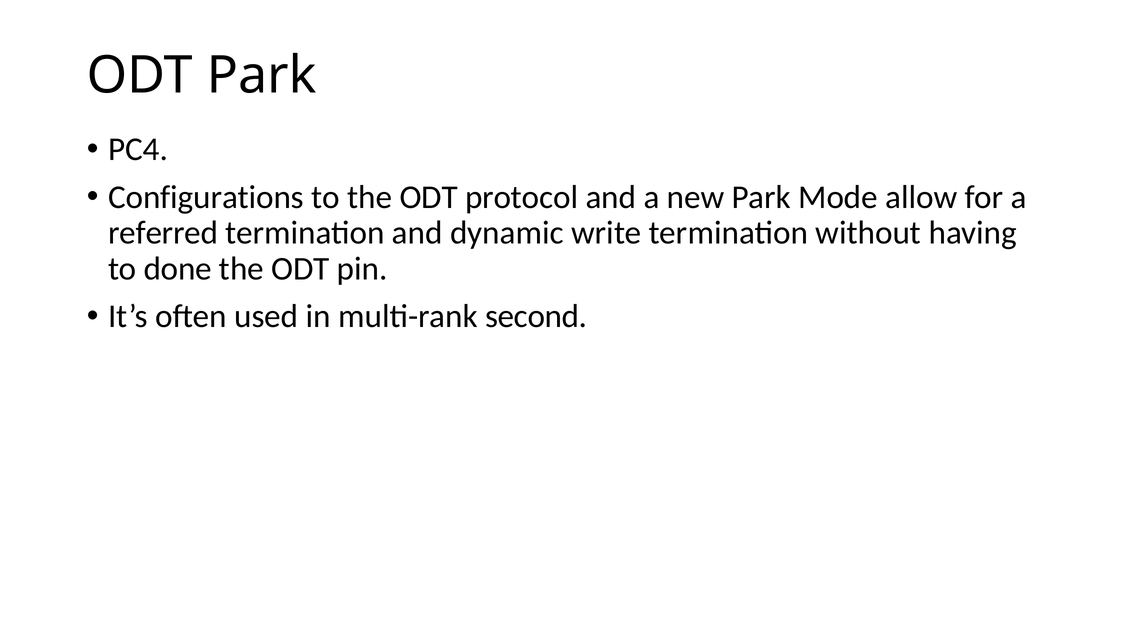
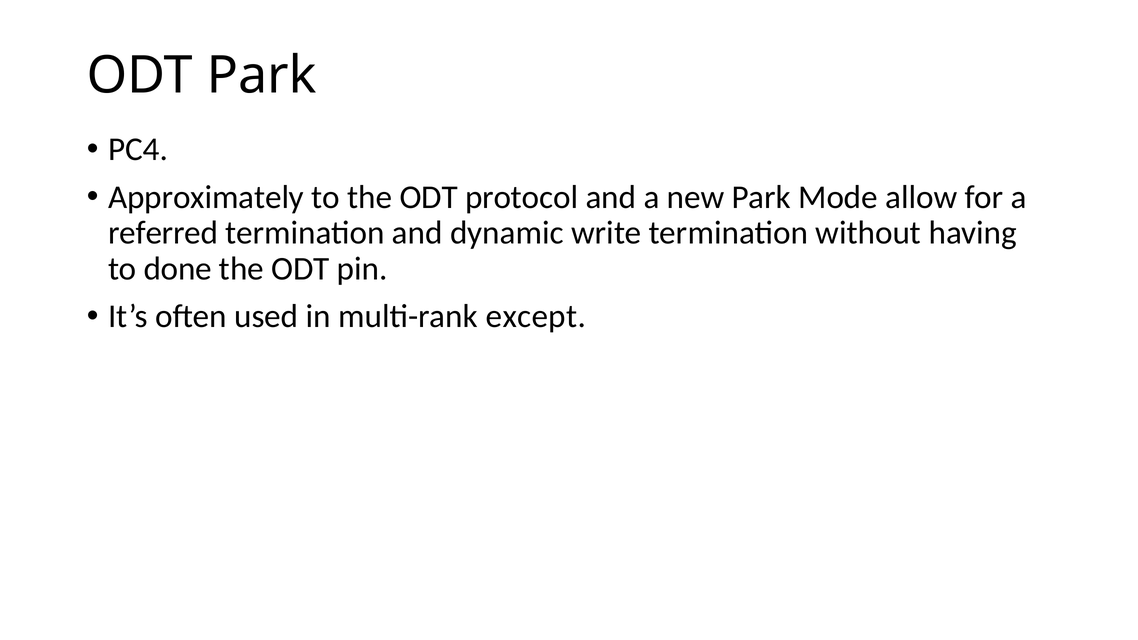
Configurations: Configurations -> Approximately
second: second -> except
